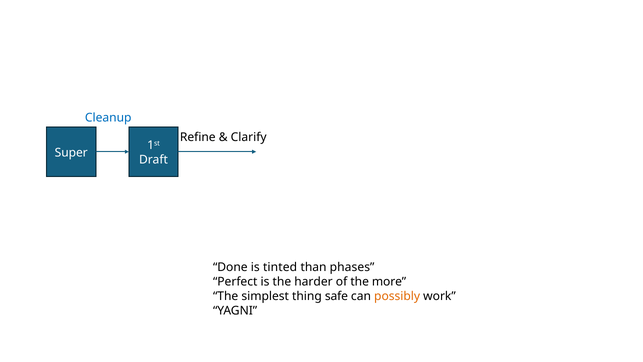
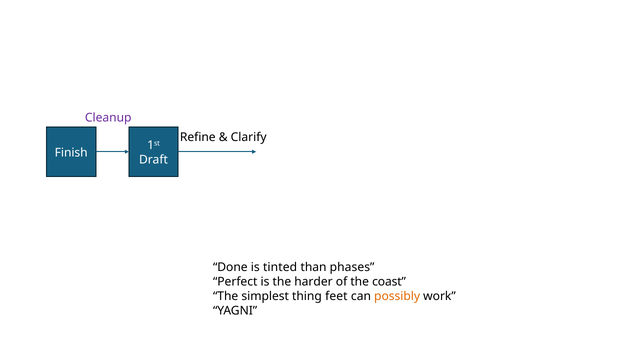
Cleanup colour: blue -> purple
Super: Super -> Finish
more: more -> coast
safe: safe -> feet
